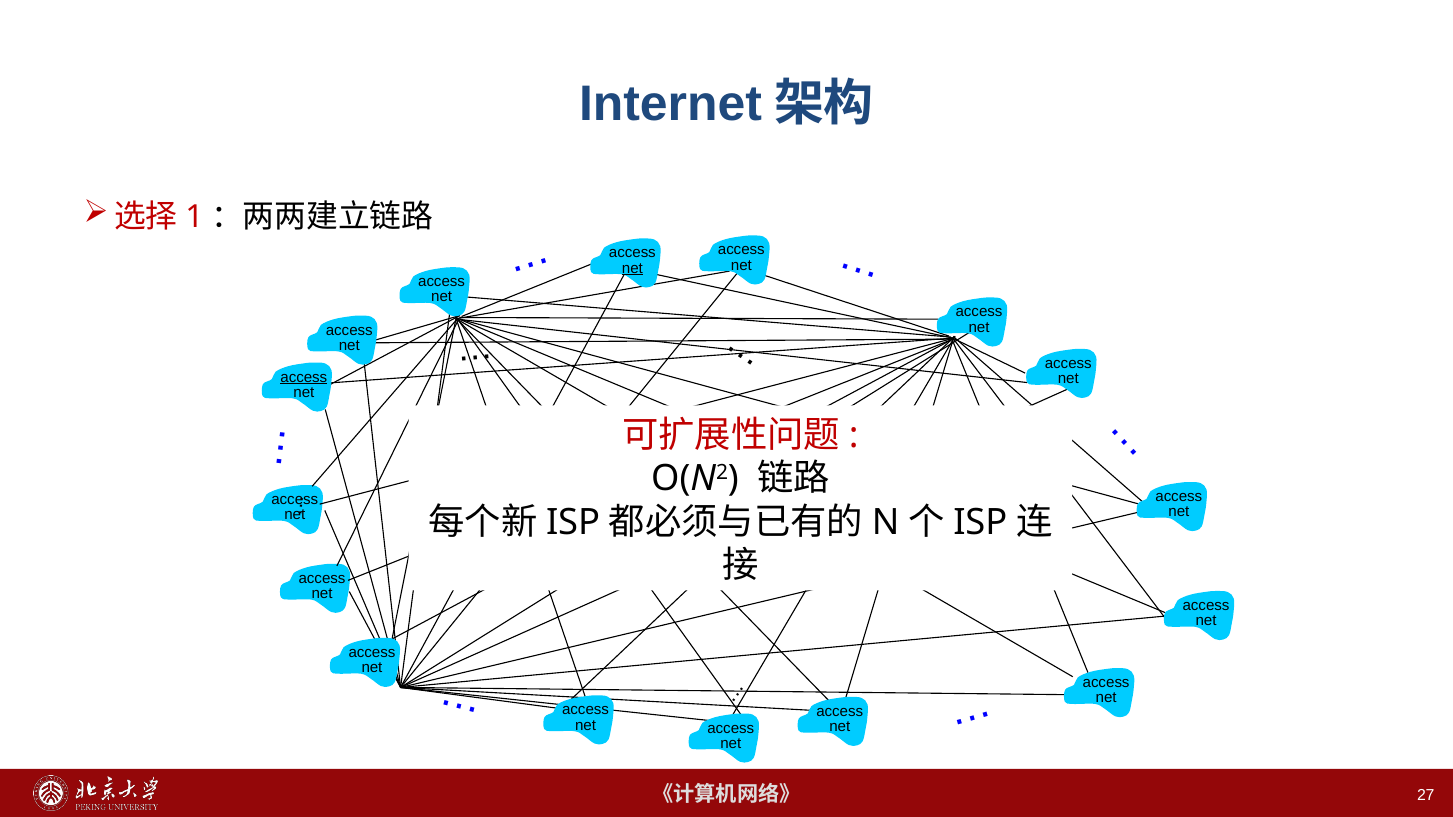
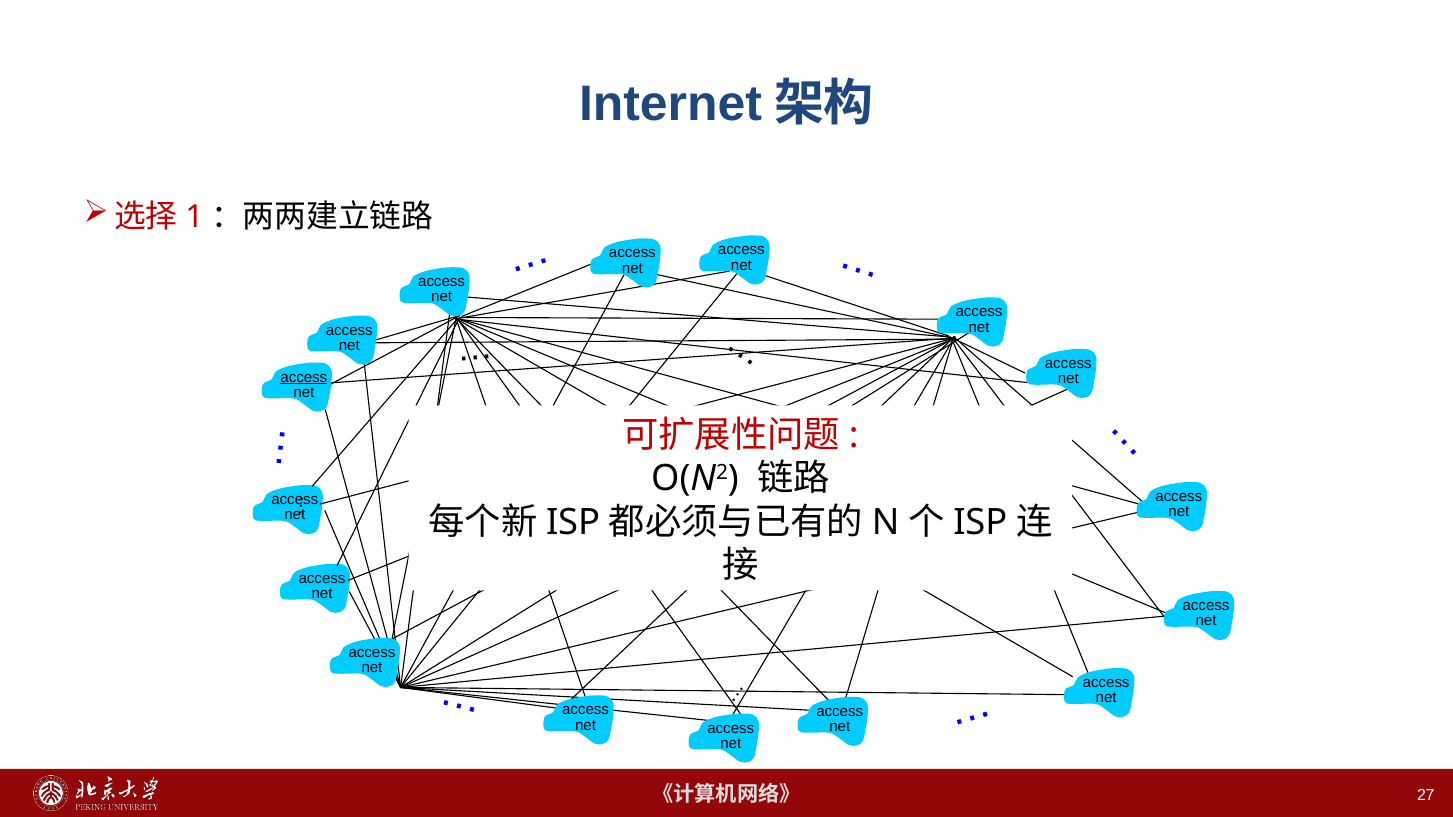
net at (632, 268) underline: present -> none
